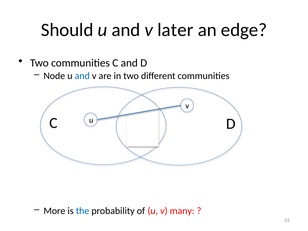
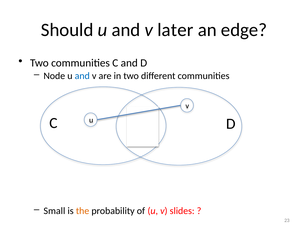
More: More -> Small
the colour: blue -> orange
many: many -> slides
